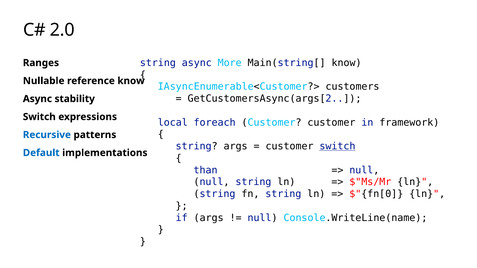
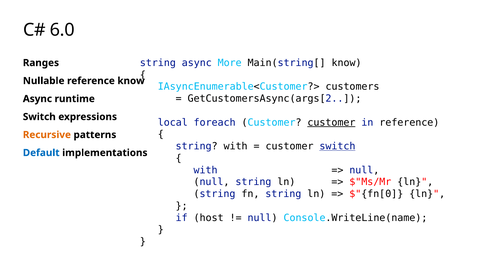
2.0: 2.0 -> 6.0
stability: stability -> runtime
customer at (331, 123) underline: none -> present
in framework: framework -> reference
Recursive colour: blue -> orange
string args: args -> with
than at (206, 170): than -> with
if args: args -> host
